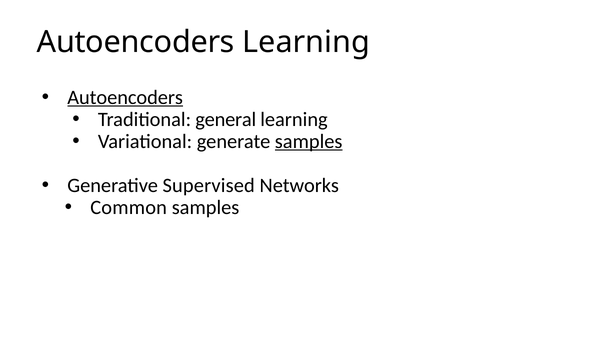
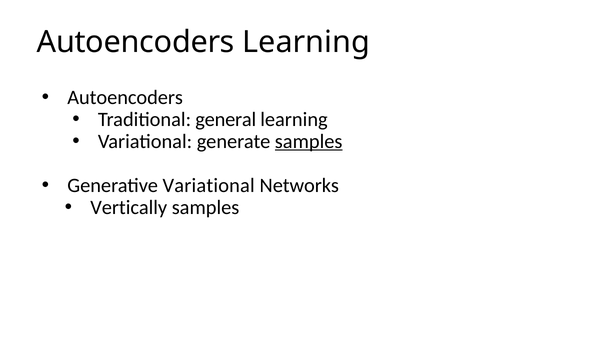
Autoencoders at (125, 97) underline: present -> none
Generative Supervised: Supervised -> Variational
Common: Common -> Vertically
